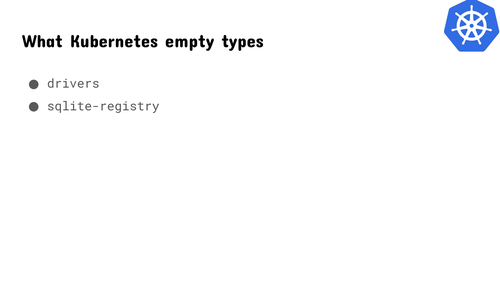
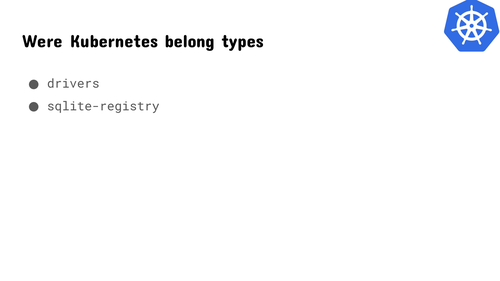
What: What -> Were
empty: empty -> belong
